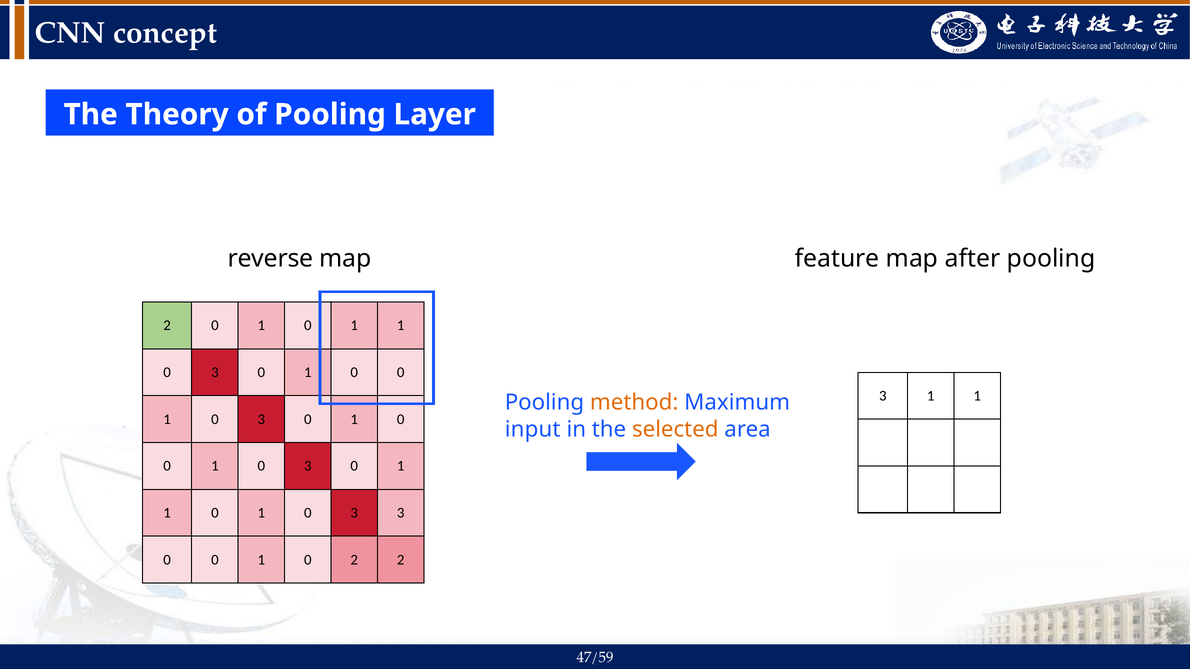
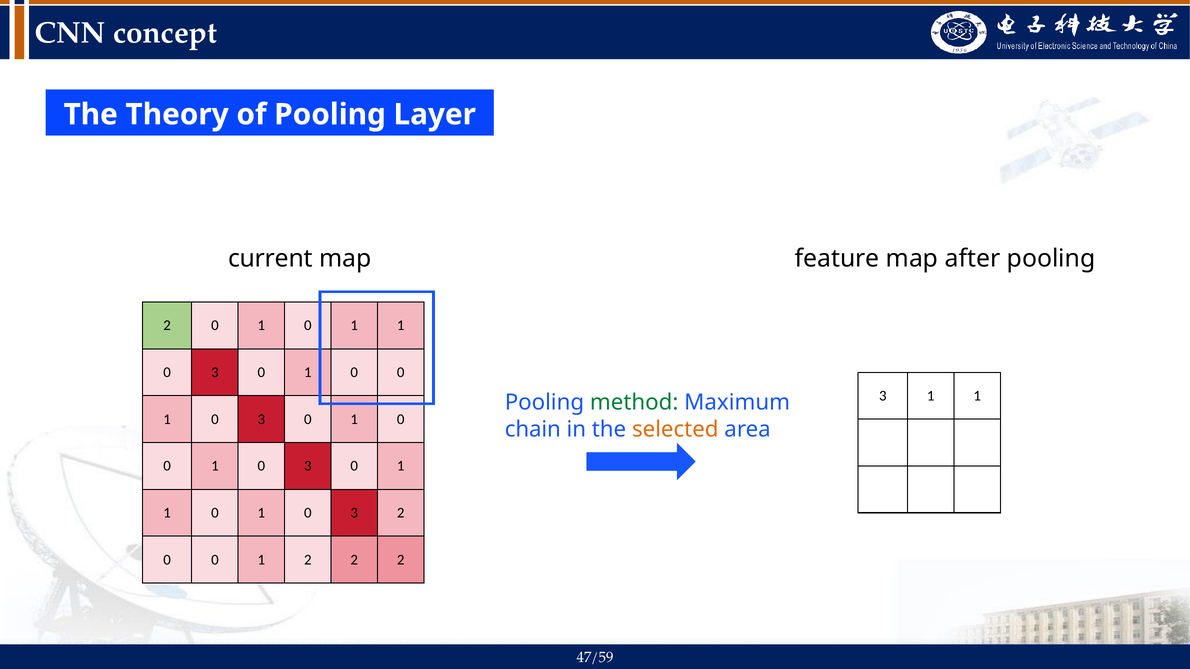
reverse: reverse -> current
method colour: orange -> green
input: input -> chain
3 3: 3 -> 2
0 at (308, 560): 0 -> 2
